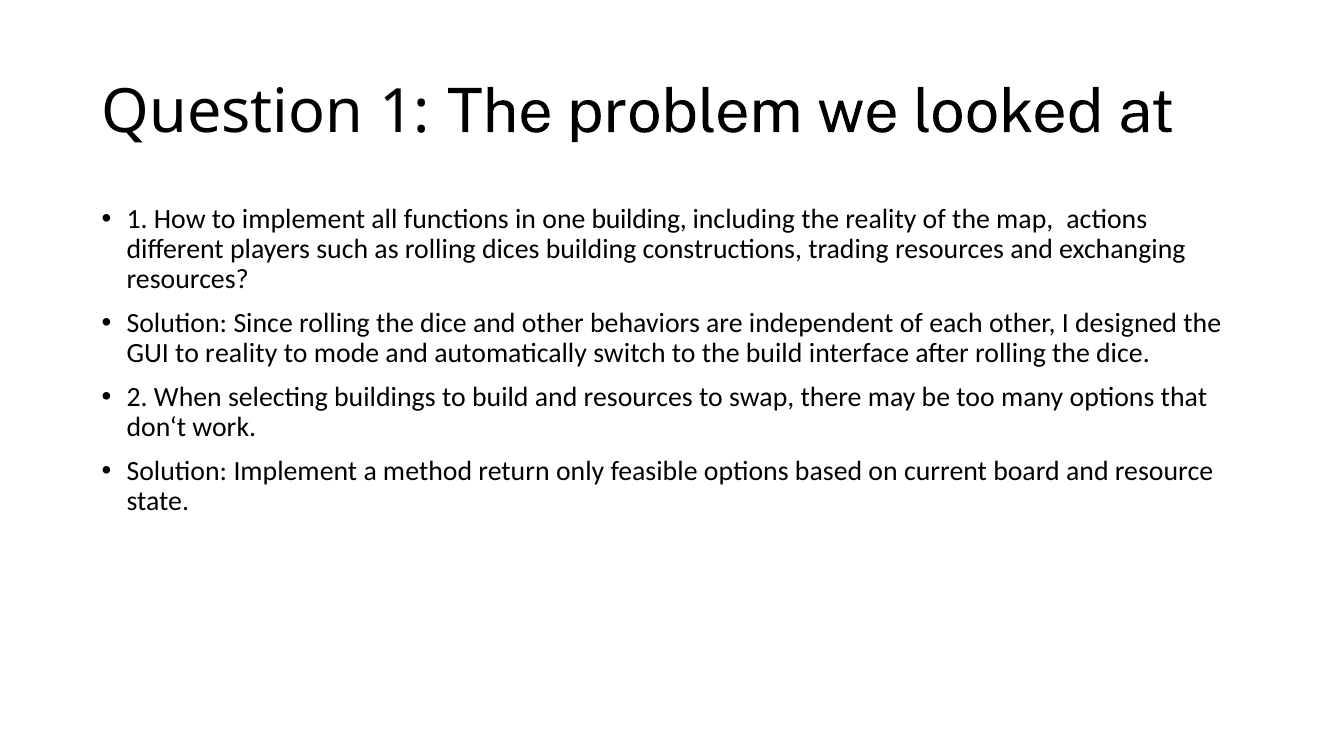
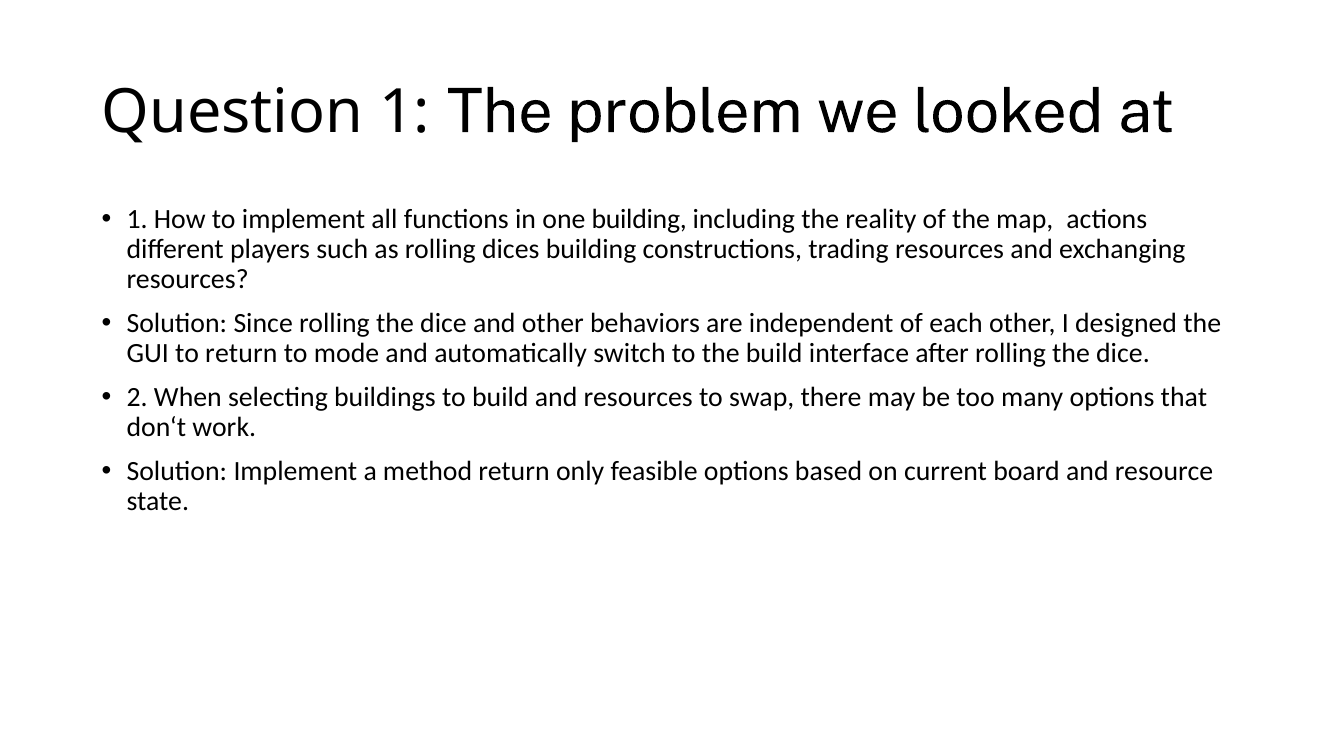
to reality: reality -> return
